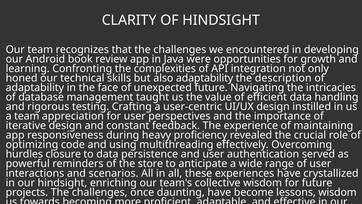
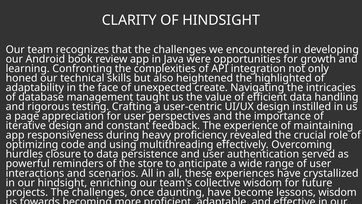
also adaptability: adaptability -> heightened
description: description -> highlighted
unexpected future: future -> create
a team: team -> page
